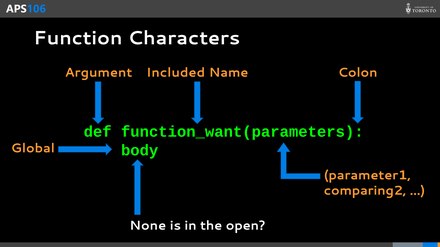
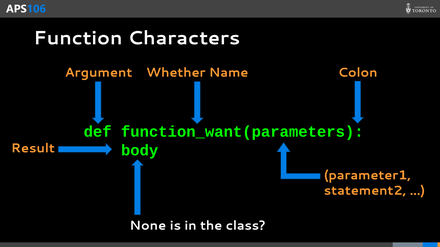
Included: Included -> Whether
Global: Global -> Result
comparing2: comparing2 -> statement2
open: open -> class
